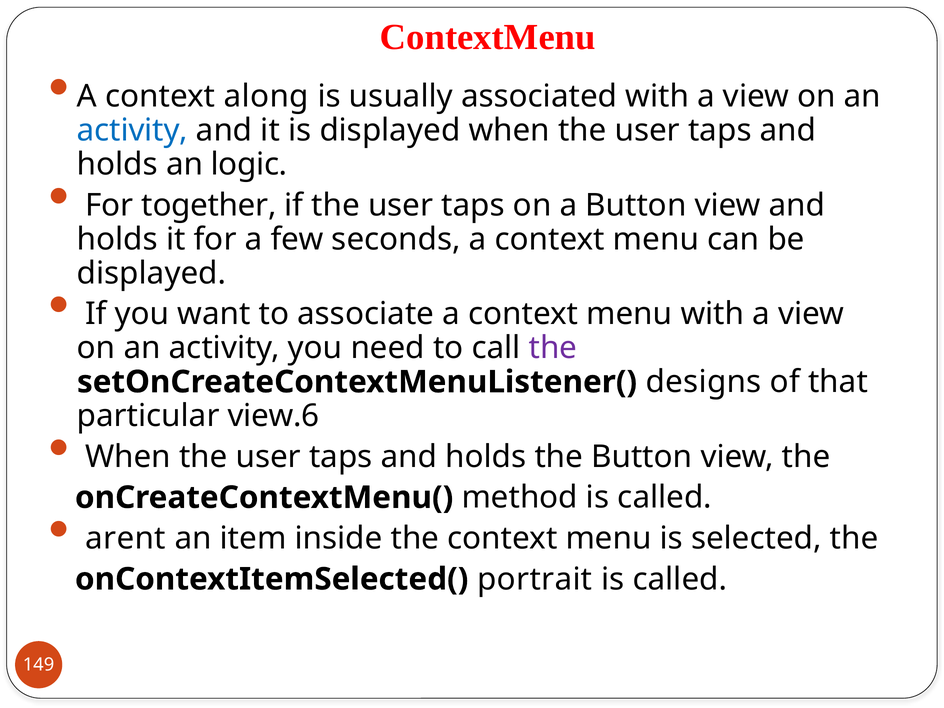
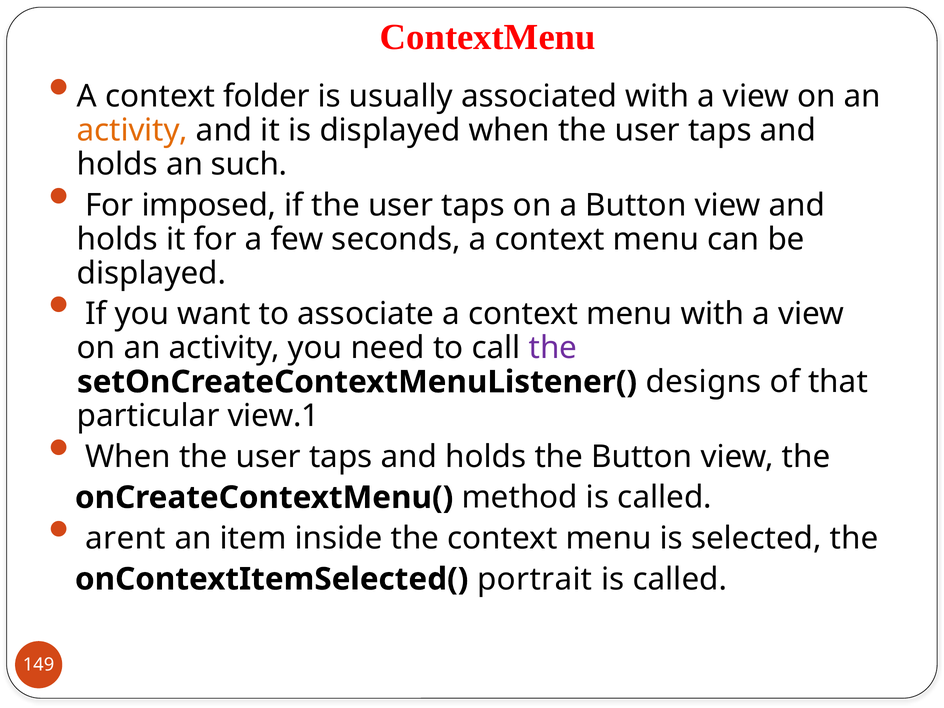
along: along -> folder
activity at (132, 131) colour: blue -> orange
logic: logic -> such
together: together -> imposed
view.6: view.6 -> view.1
